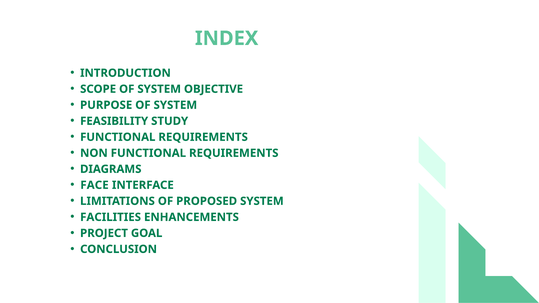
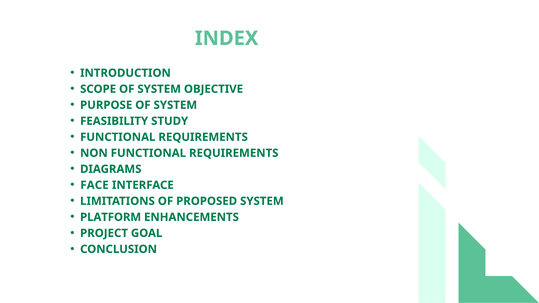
FACILITIES: FACILITIES -> PLATFORM
